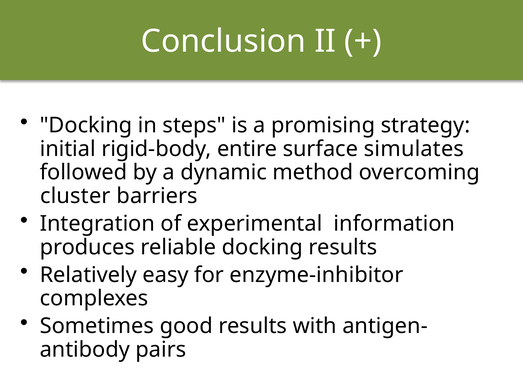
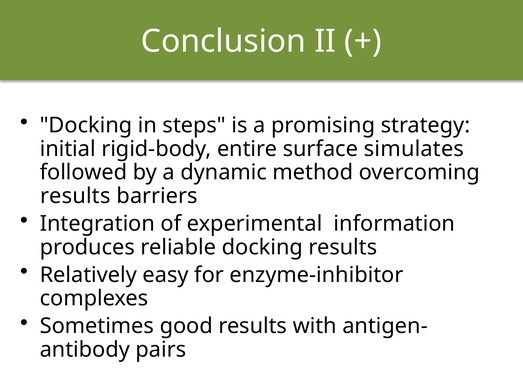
cluster at (75, 196): cluster -> results
